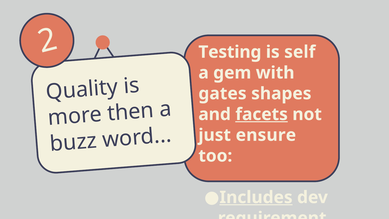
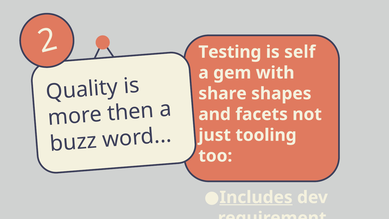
gates at (222, 93): gates -> share
facets underline: present -> none
just ensure: ensure -> tooling
